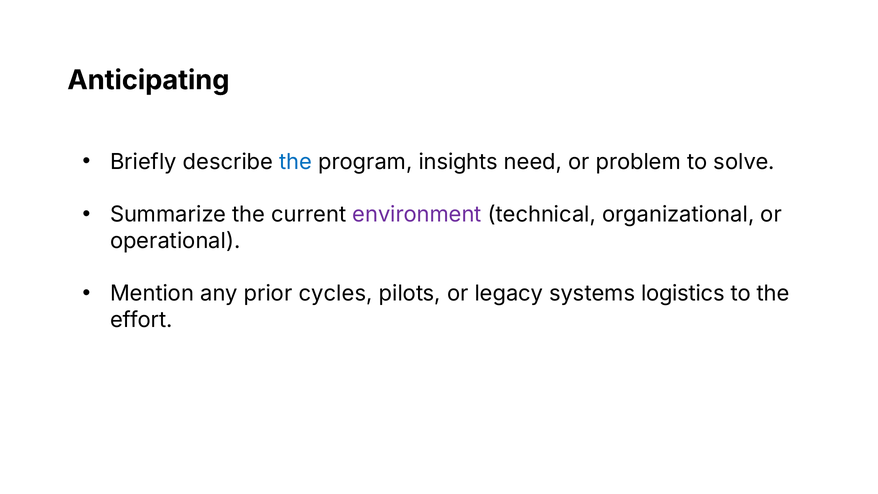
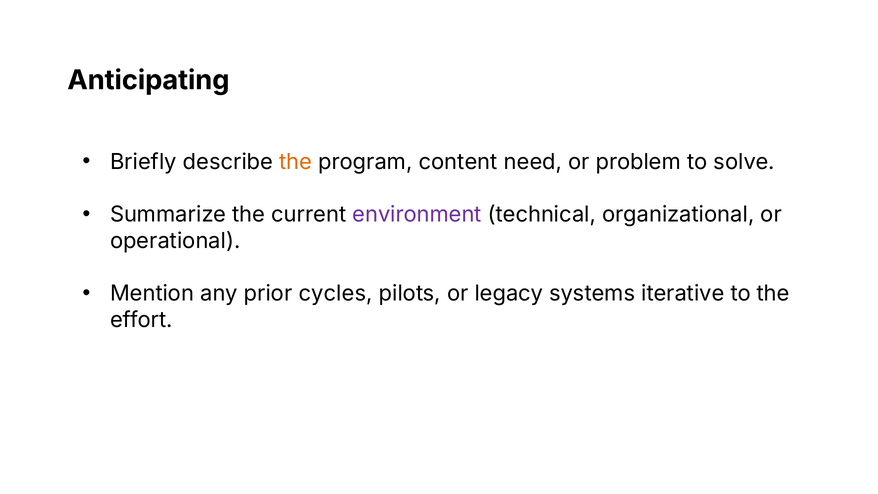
the at (296, 162) colour: blue -> orange
insights: insights -> content
logistics: logistics -> iterative
